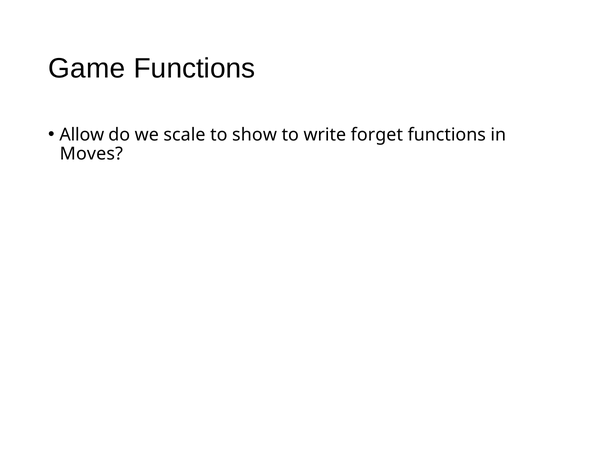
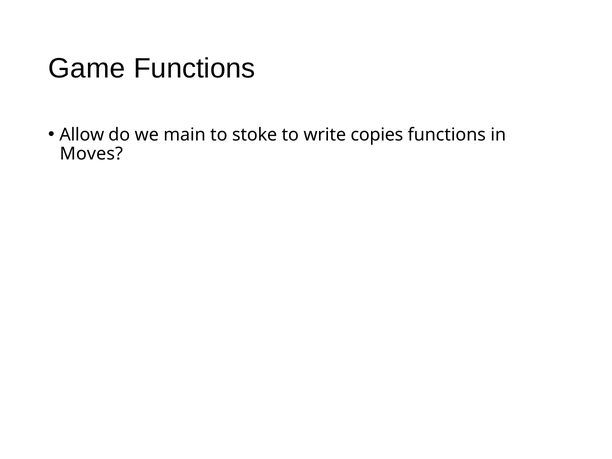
scale: scale -> main
show: show -> stoke
forget: forget -> copies
